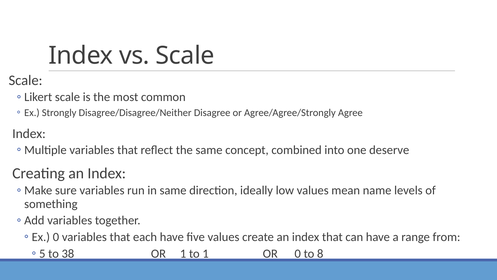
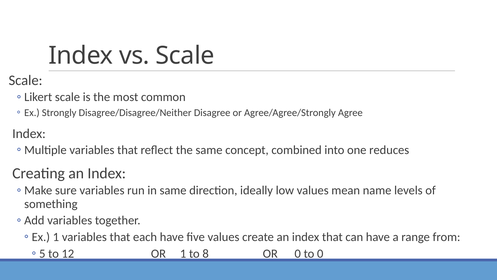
deserve: deserve -> reduces
0 at (56, 237): 0 -> 1
38: 38 -> 12
to 1: 1 -> 8
to 8: 8 -> 0
